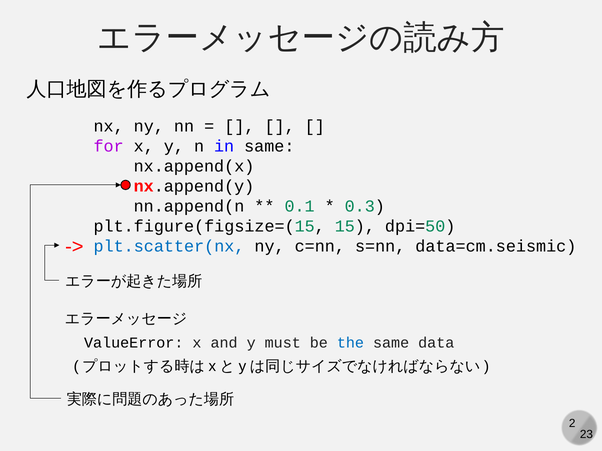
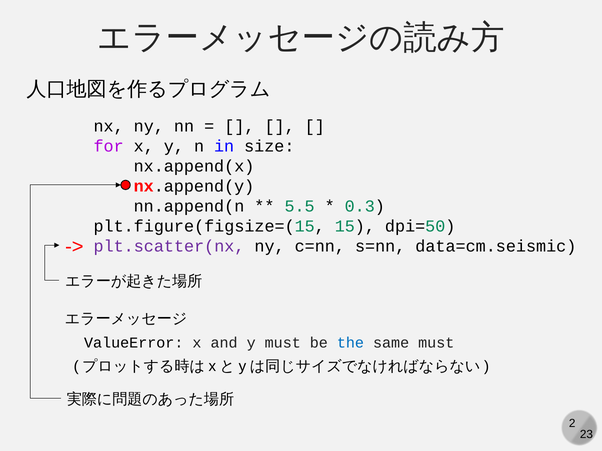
in same: same -> size
0.1: 0.1 -> 5.5
plt.scatter(nx colour: blue -> purple
same data: data -> must
